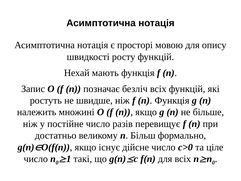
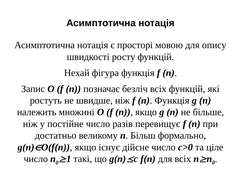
мають: мають -> фігура
